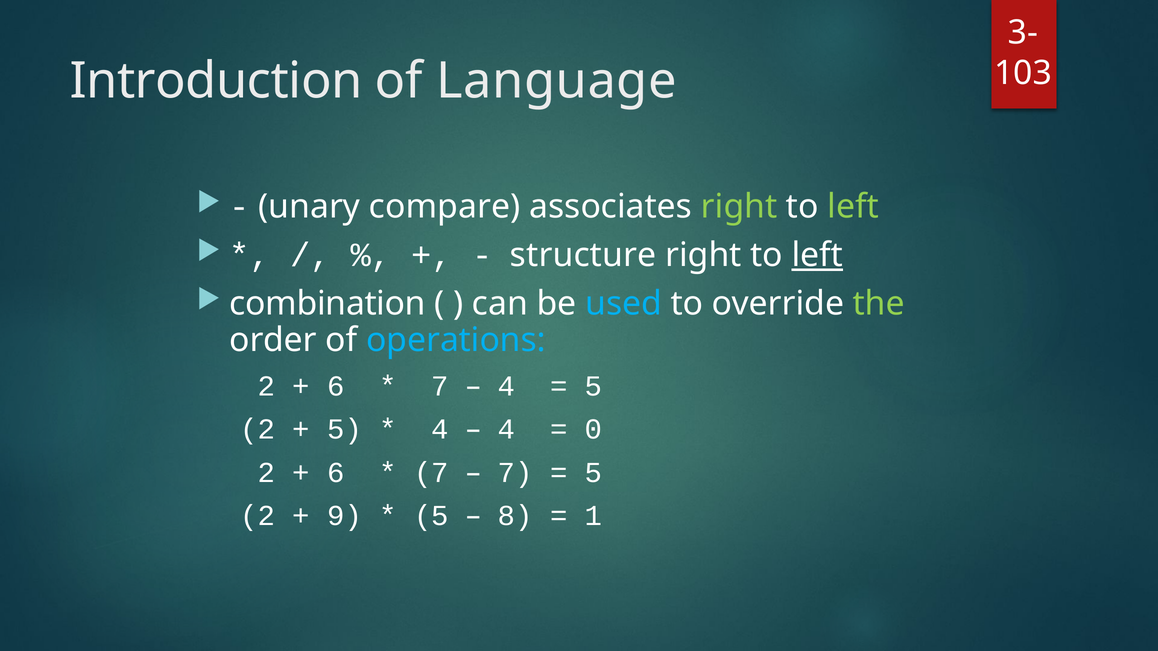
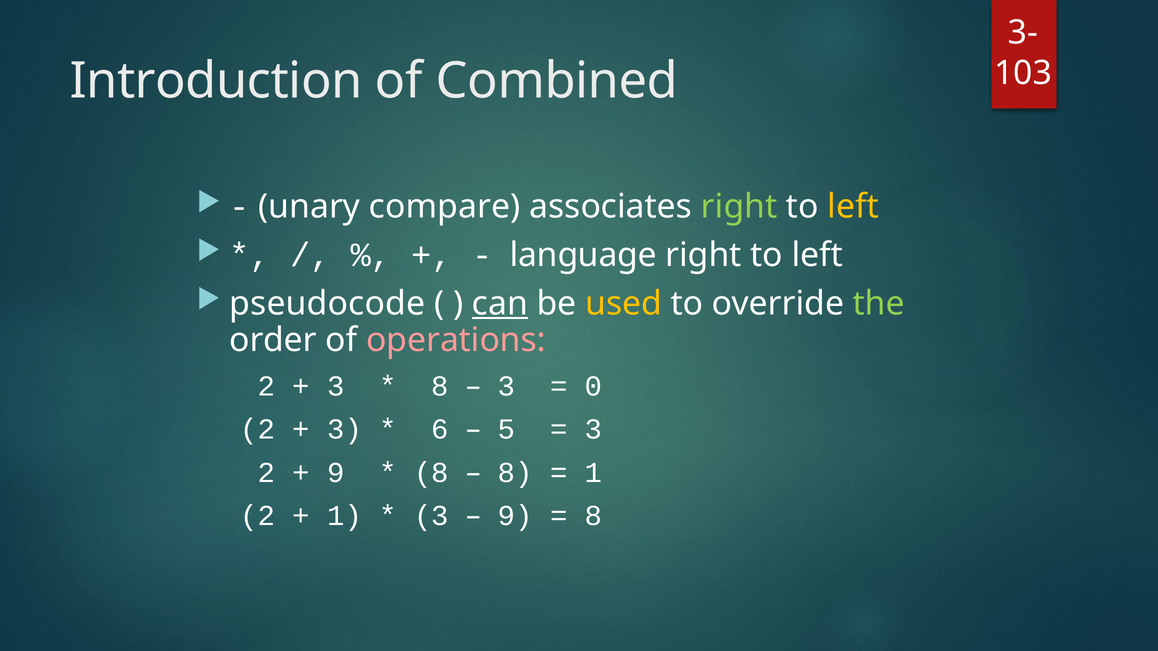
Language: Language -> Combined
left at (853, 207) colour: light green -> yellow
structure: structure -> language
left at (817, 255) underline: present -> none
combination: combination -> pseudocode
can underline: none -> present
used colour: light blue -> yellow
operations colour: light blue -> pink
6 at (336, 386): 6 -> 3
7 at (440, 386): 7 -> 8
4 at (507, 386): 4 -> 3
5 at (593, 386): 5 -> 0
5 at (345, 430): 5 -> 3
4 at (440, 430): 4 -> 6
4 at (507, 430): 4 -> 5
0 at (593, 430): 0 -> 3
6 at (336, 473): 6 -> 9
7 at (431, 473): 7 -> 8
7 at (515, 473): 7 -> 8
5 at (593, 473): 5 -> 1
9 at (345, 516): 9 -> 1
5 at (431, 516): 5 -> 3
8 at (515, 516): 8 -> 9
1 at (593, 516): 1 -> 8
